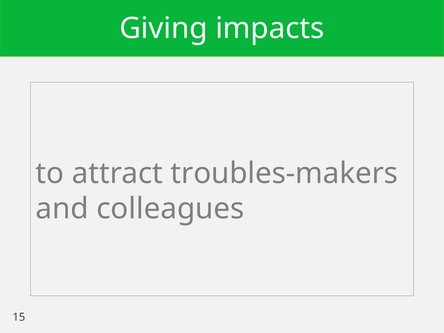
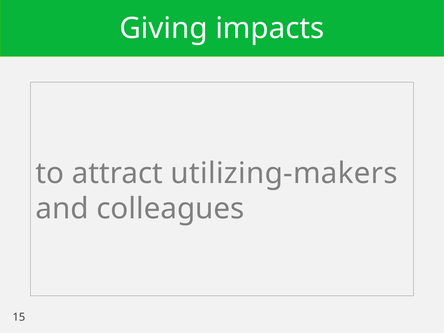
troubles-makers: troubles-makers -> utilizing-makers
